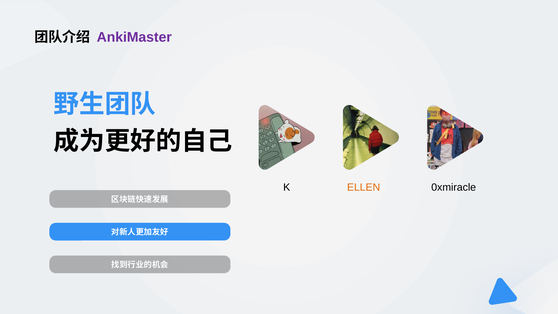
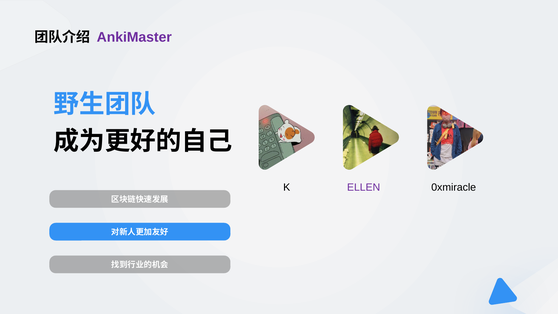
ELLEN colour: orange -> purple
